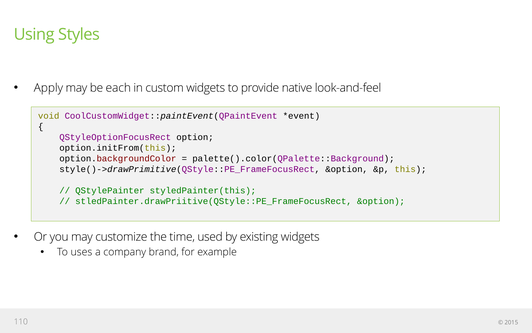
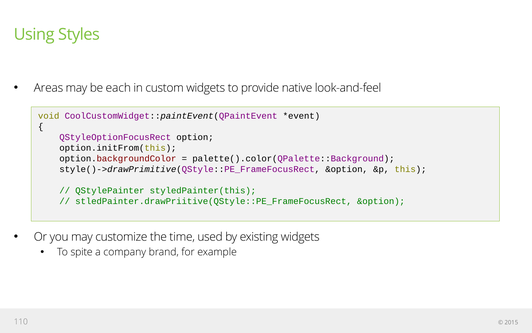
Apply: Apply -> Areas
uses: uses -> spite
